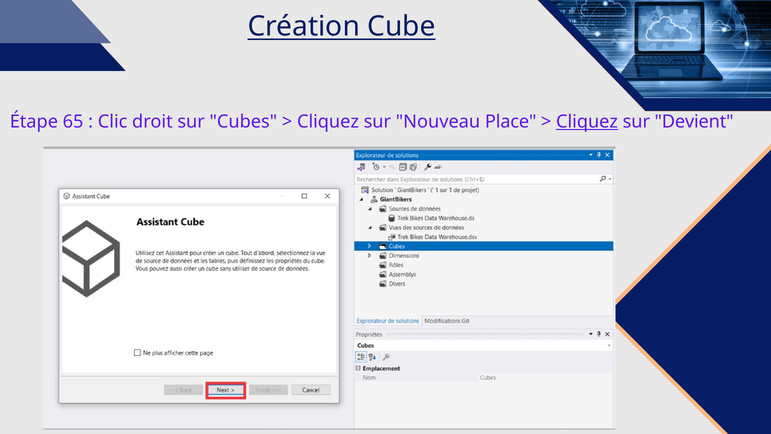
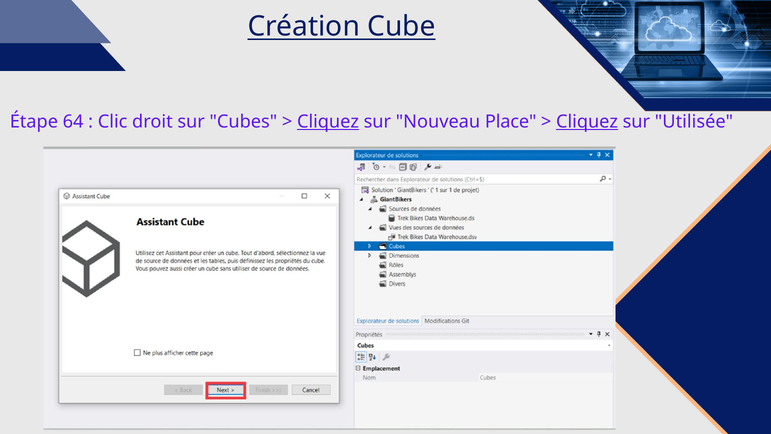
65: 65 -> 64
Cliquez at (328, 122) underline: none -> present
Devient: Devient -> Utilisée
